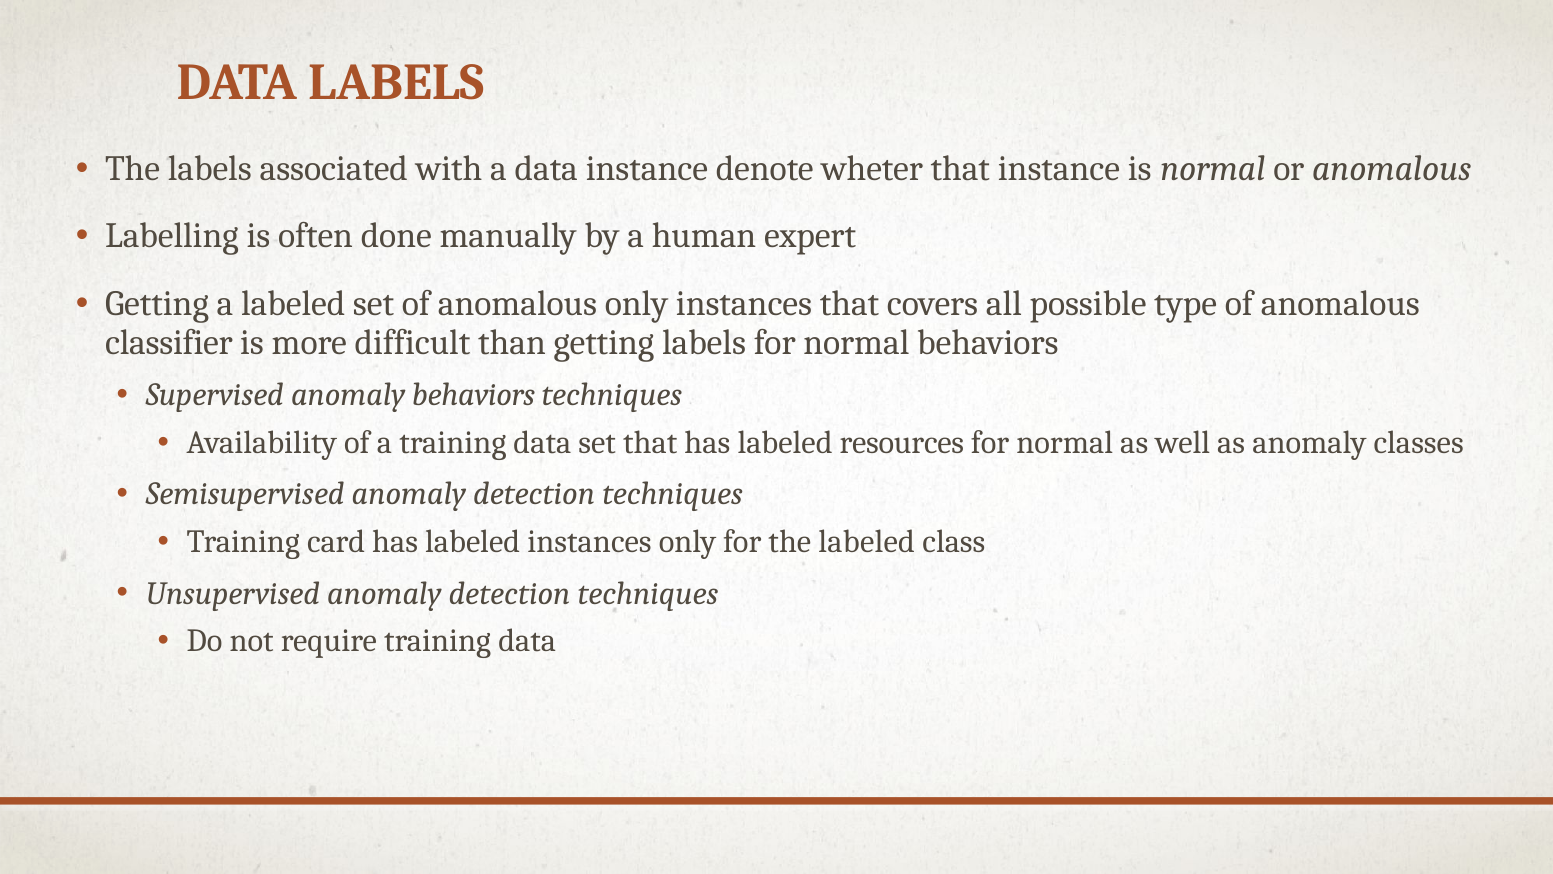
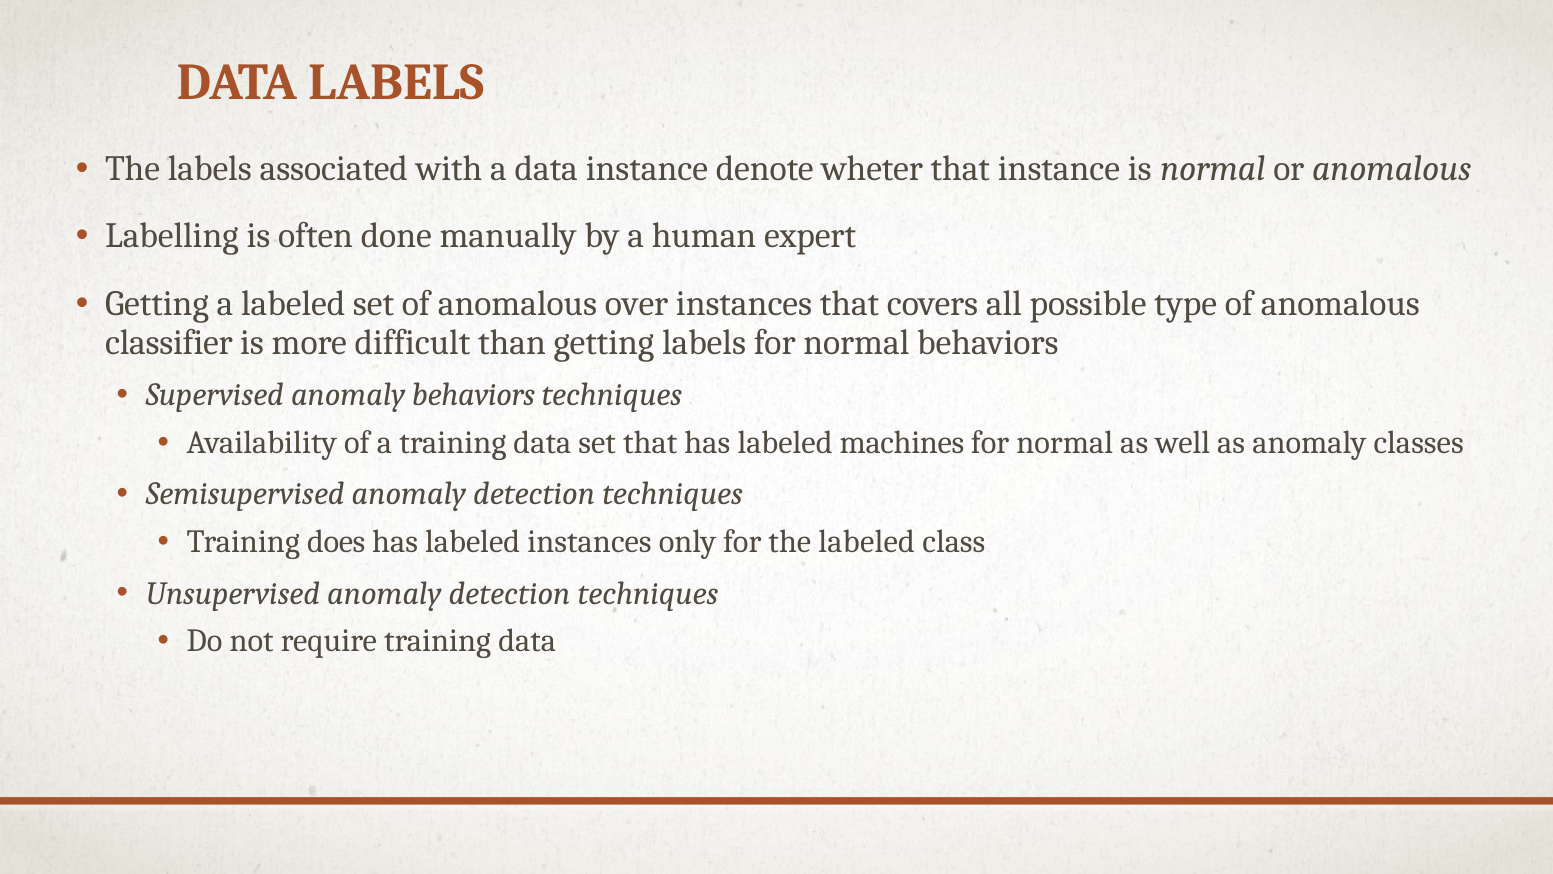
anomalous only: only -> over
resources: resources -> machines
card: card -> does
